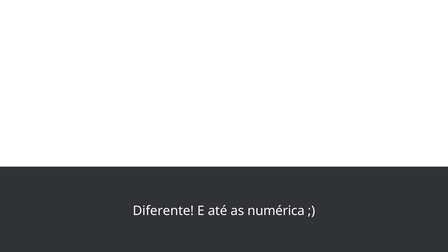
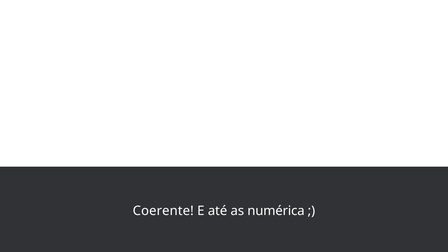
Diferente: Diferente -> Coerente
